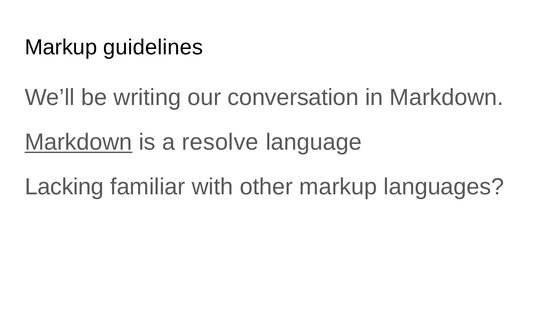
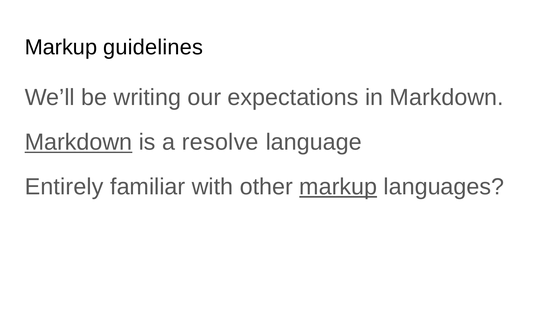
conversation: conversation -> expectations
Lacking: Lacking -> Entirely
markup at (338, 187) underline: none -> present
